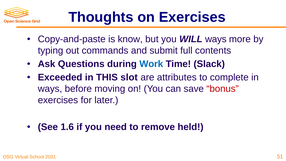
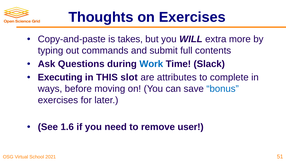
know: know -> takes
WILL ways: ways -> extra
Exceeded: Exceeded -> Executing
bonus colour: red -> blue
held: held -> user
